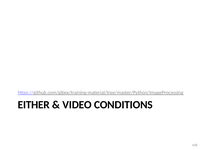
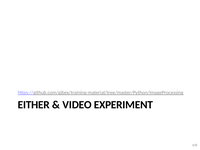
CONDITIONS: CONDITIONS -> EXPERIMENT
